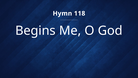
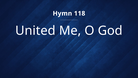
Begins: Begins -> United
